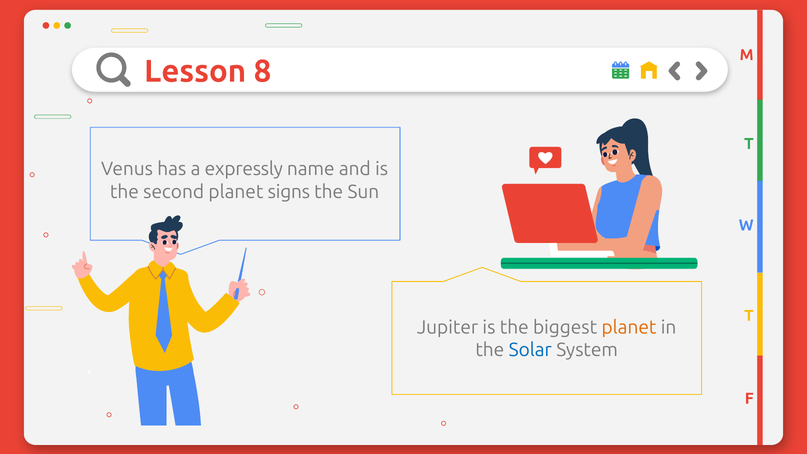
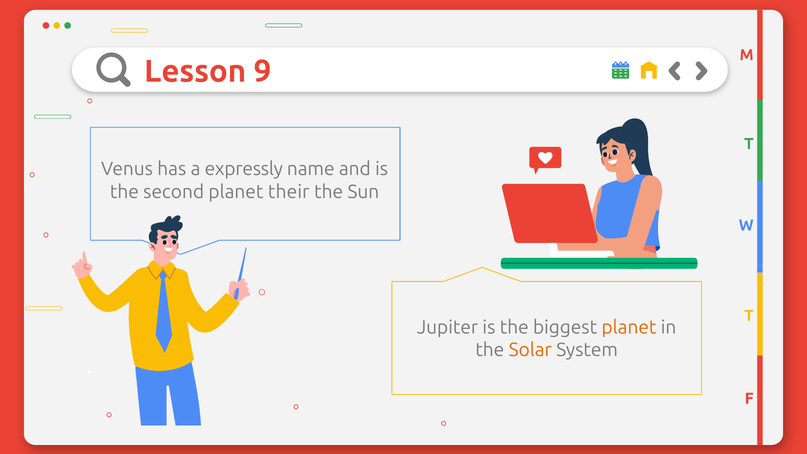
8: 8 -> 9
signs: signs -> their
Solar colour: blue -> orange
